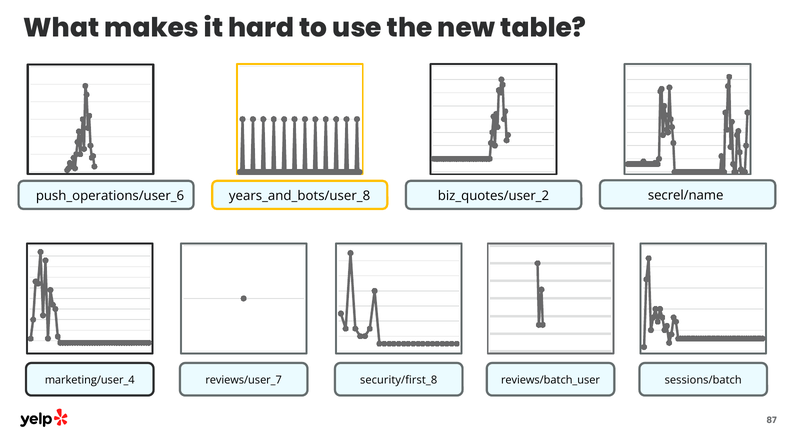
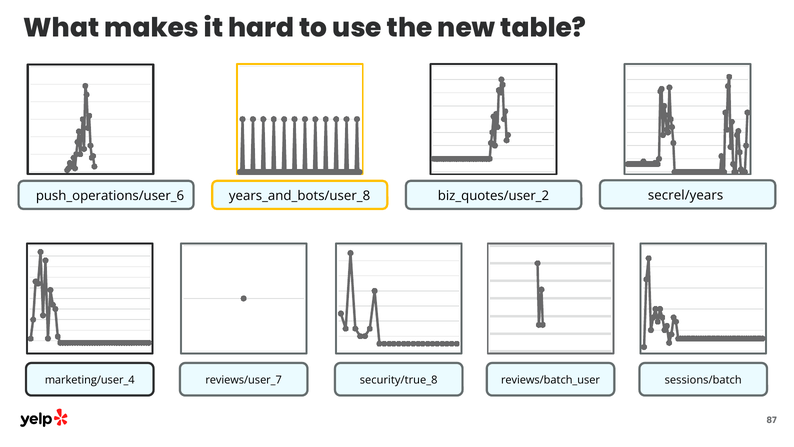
secrel/name: secrel/name -> secrel/years
security/first_8: security/first_8 -> security/true_8
